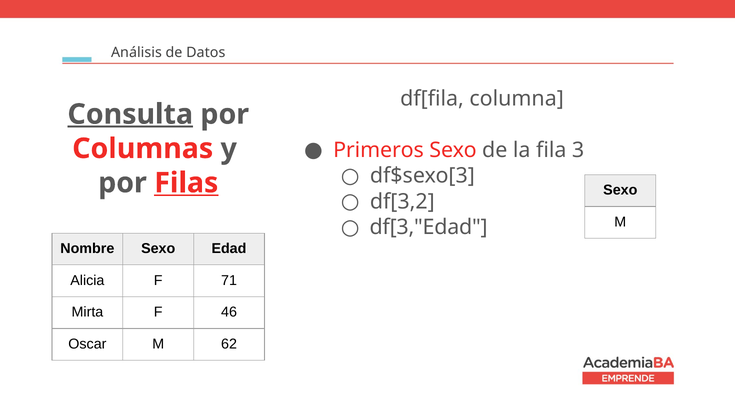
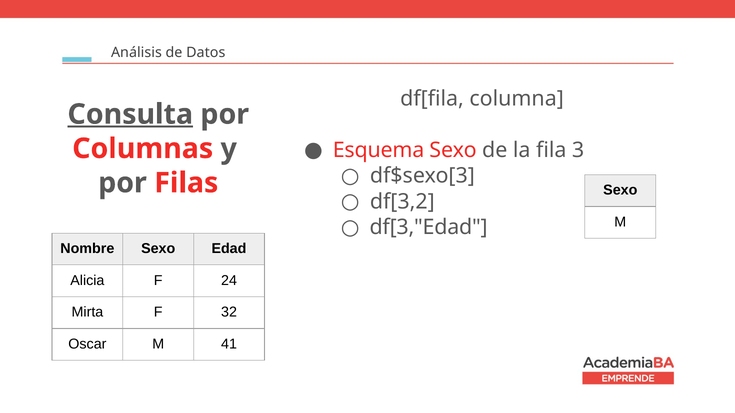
Primeros: Primeros -> Esquema
Filas underline: present -> none
71: 71 -> 24
46: 46 -> 32
62: 62 -> 41
